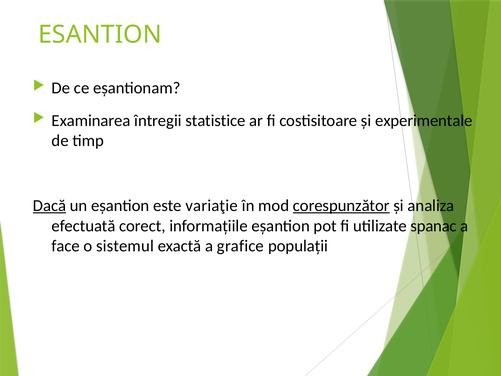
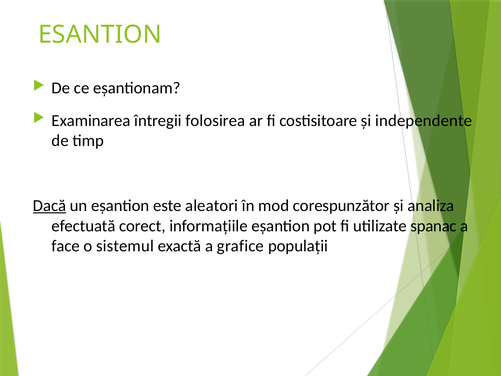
statistice: statistice -> folosirea
experimentale: experimentale -> independente
variaţie: variaţie -> aleatori
corespunzător underline: present -> none
